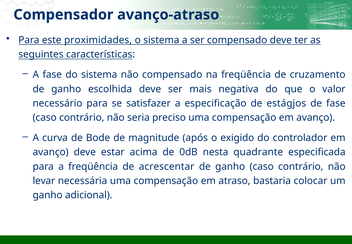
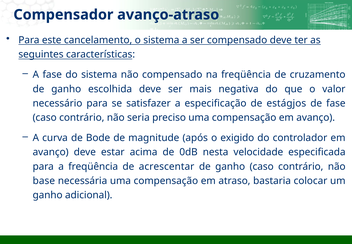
proximidades: proximidades -> cancelamento
quadrante: quadrante -> velocidade
levar: levar -> base
